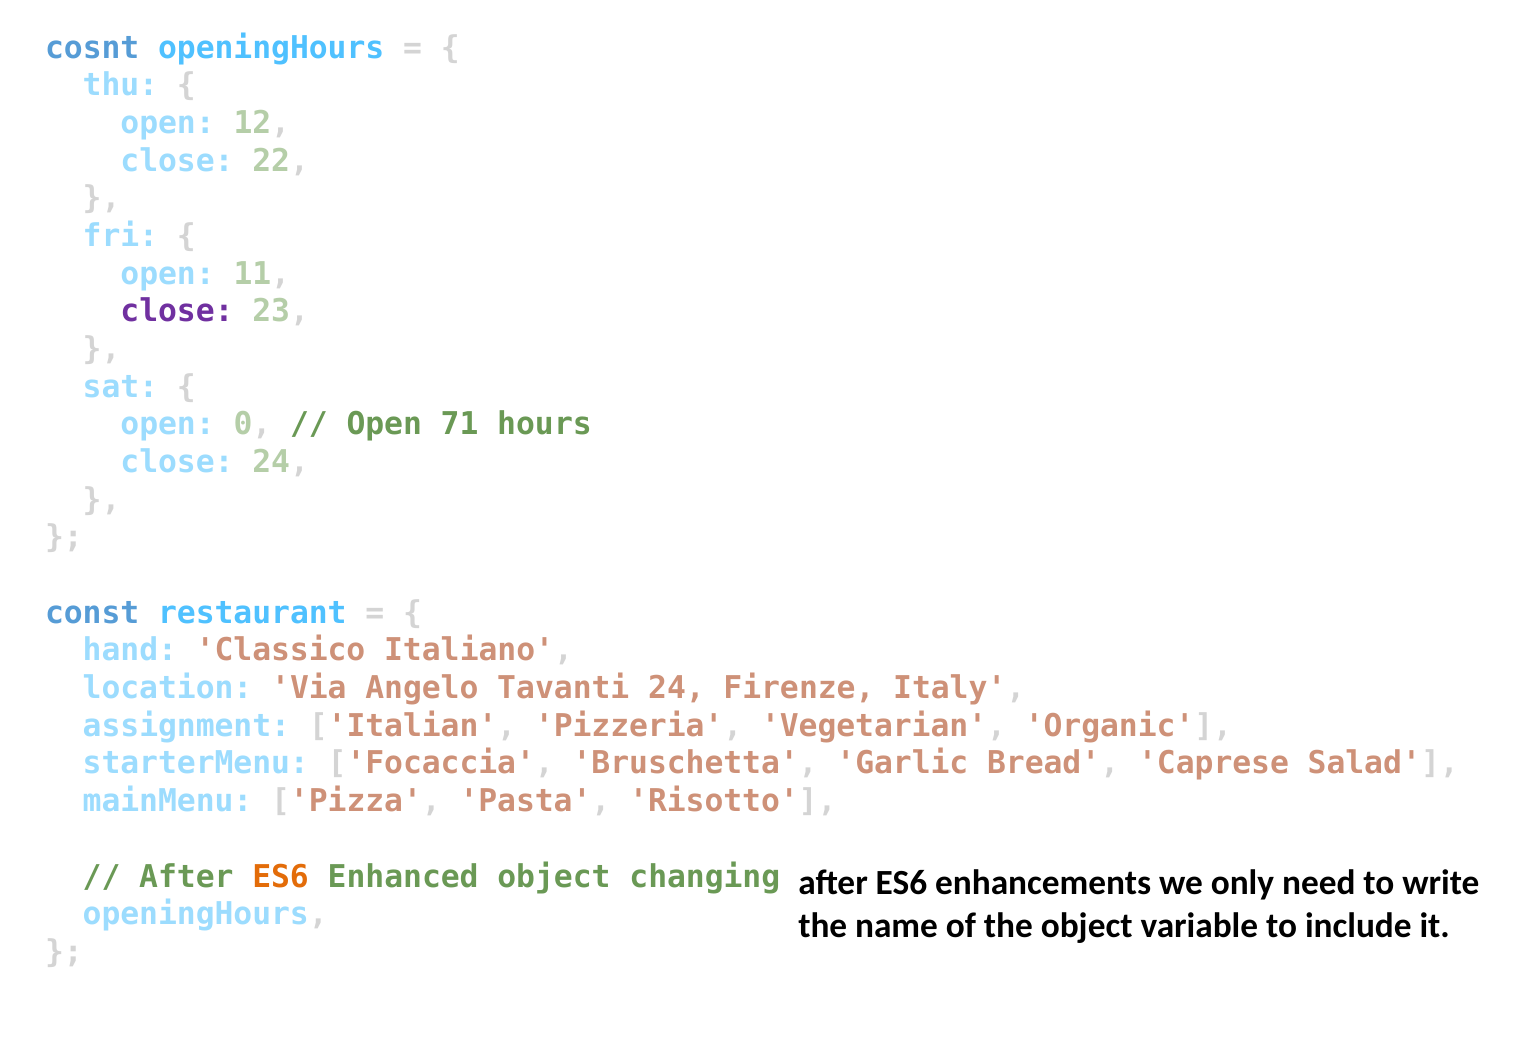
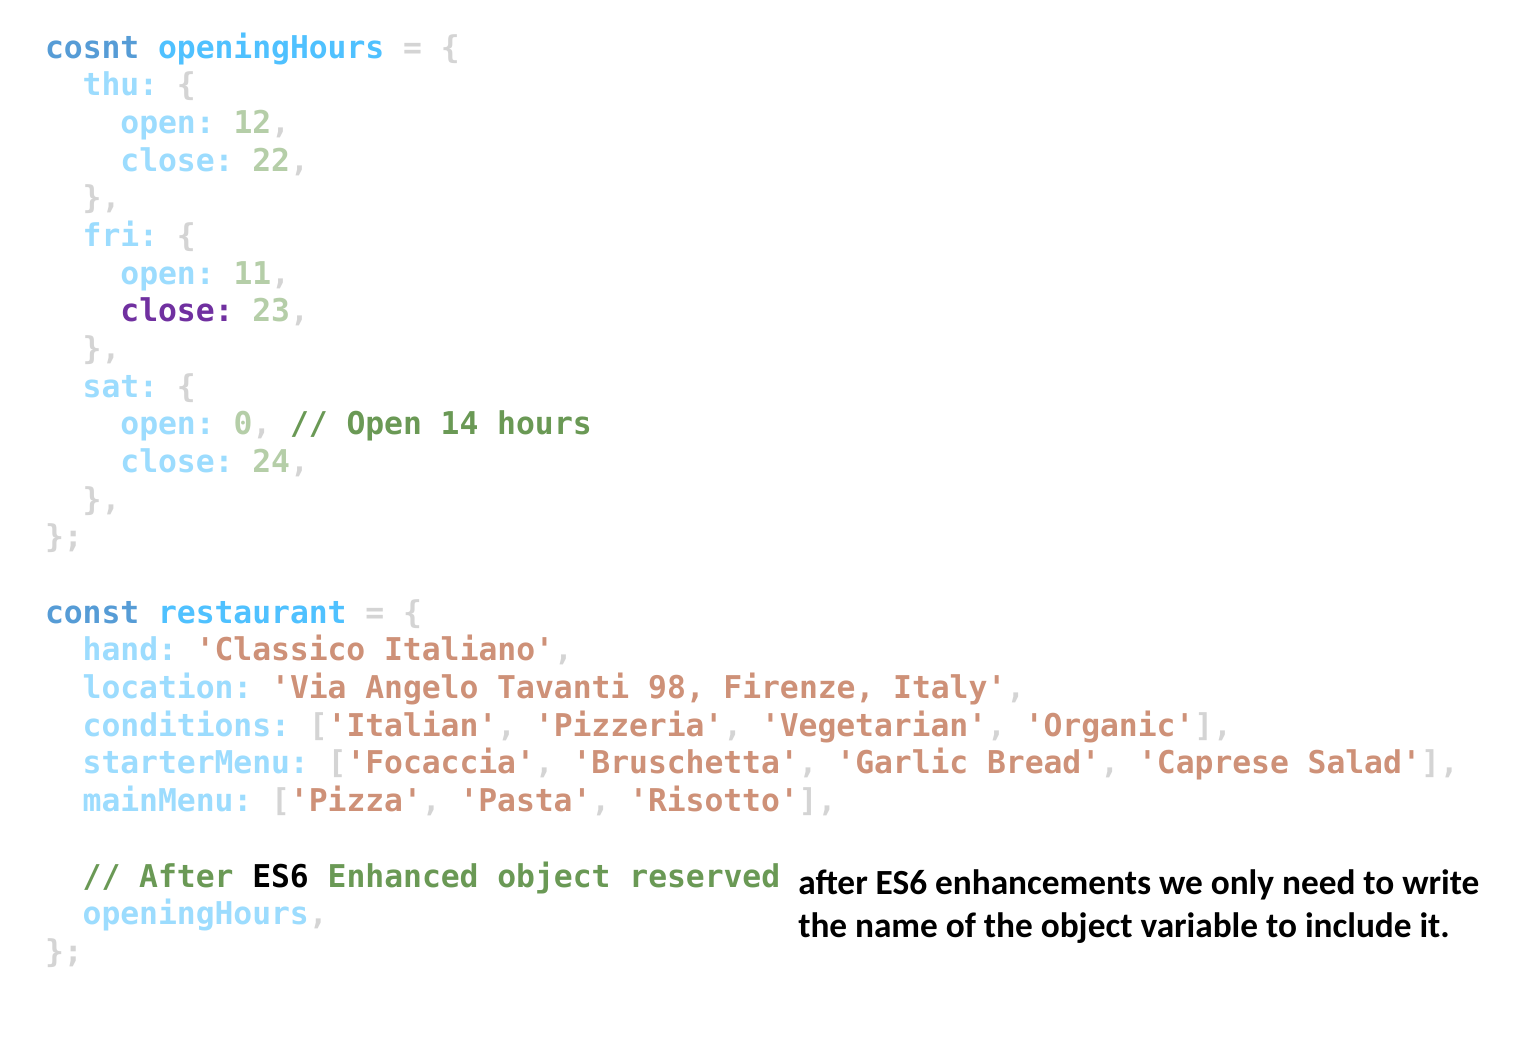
71: 71 -> 14
Tavanti 24: 24 -> 98
assignment: assignment -> conditions
ES6 at (281, 877) colour: orange -> black
changing: changing -> reserved
